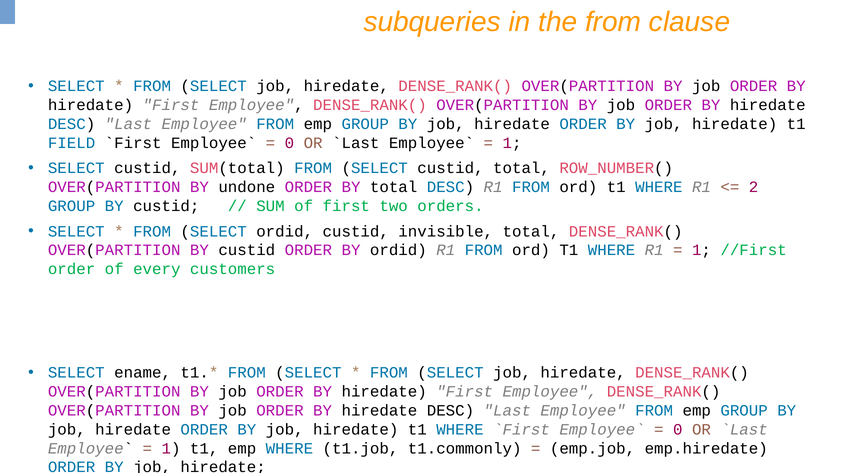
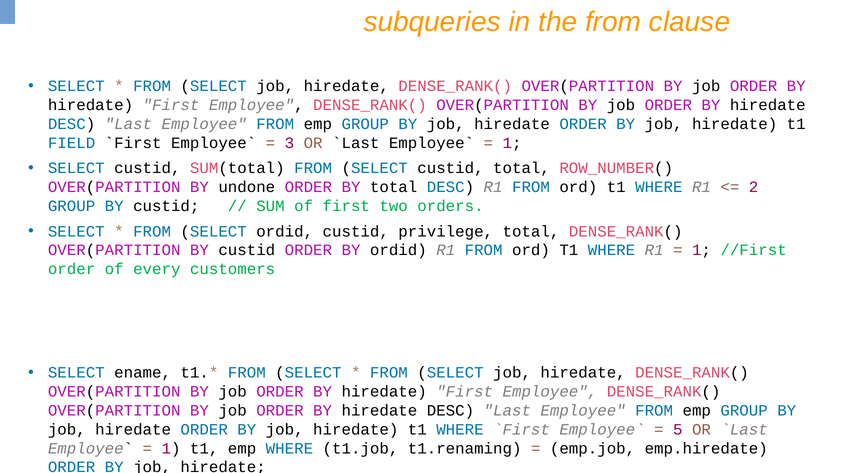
0 at (289, 143): 0 -> 3
invisible: invisible -> privilege
0 at (678, 430): 0 -> 5
t1.commonly: t1.commonly -> t1.renaming
